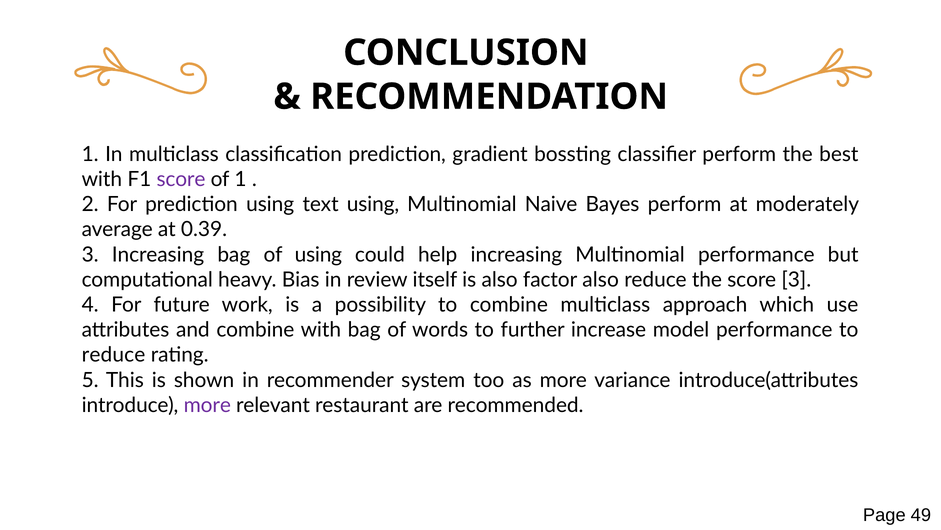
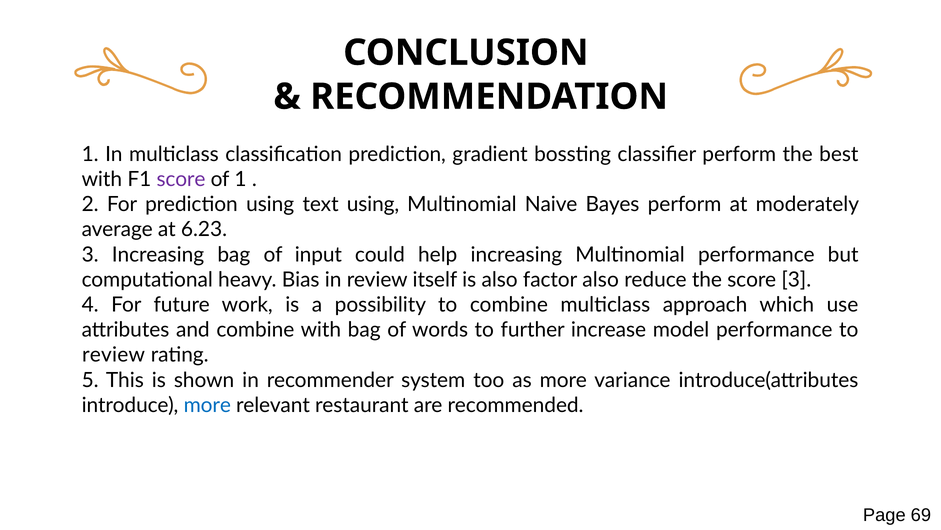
0.39: 0.39 -> 6.23
of using: using -> input
reduce at (114, 355): reduce -> review
more at (207, 405) colour: purple -> blue
49: 49 -> 69
